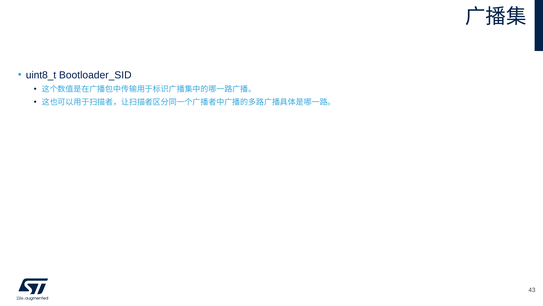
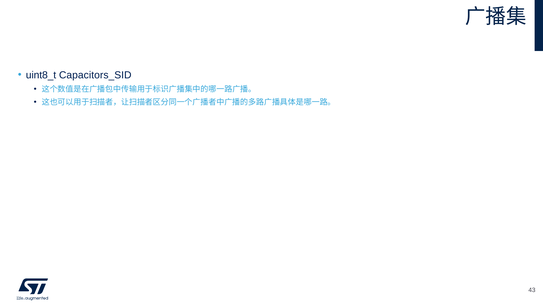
Bootloader_SID: Bootloader_SID -> Capacitors_SID
